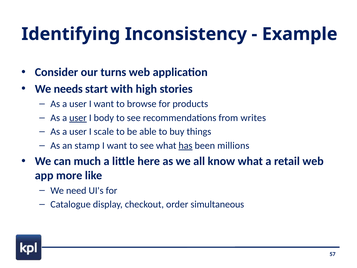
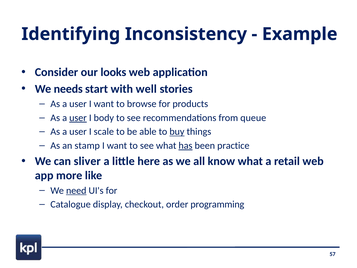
turns: turns -> looks
high: high -> well
writes: writes -> queue
buy underline: none -> present
millions: millions -> practice
much: much -> sliver
need underline: none -> present
simultaneous: simultaneous -> programming
